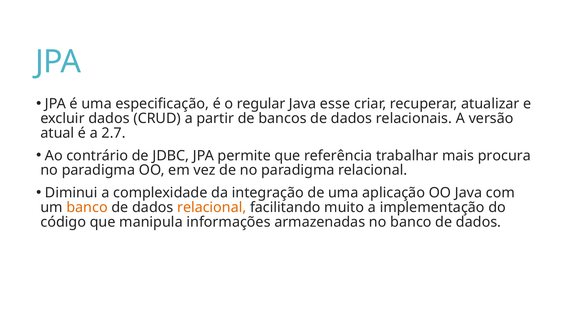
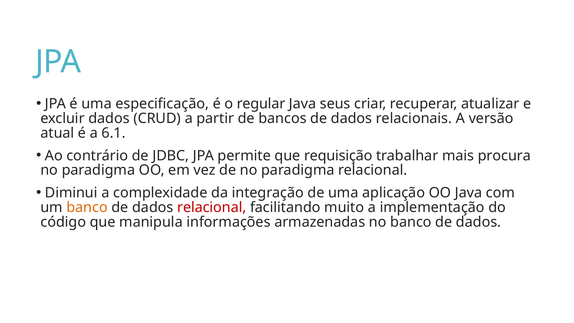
esse: esse -> seus
2.7: 2.7 -> 6.1
referência: referência -> requisição
relacional at (212, 207) colour: orange -> red
